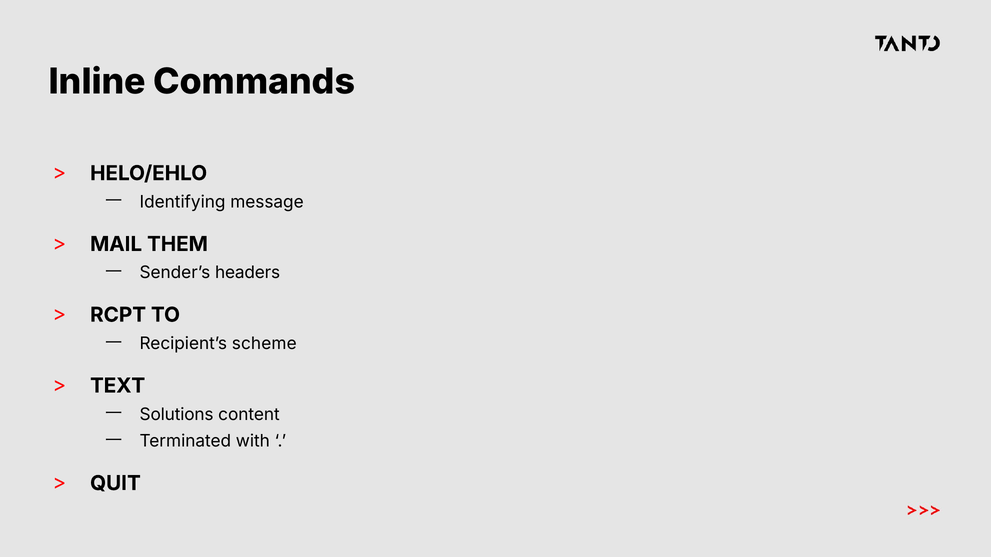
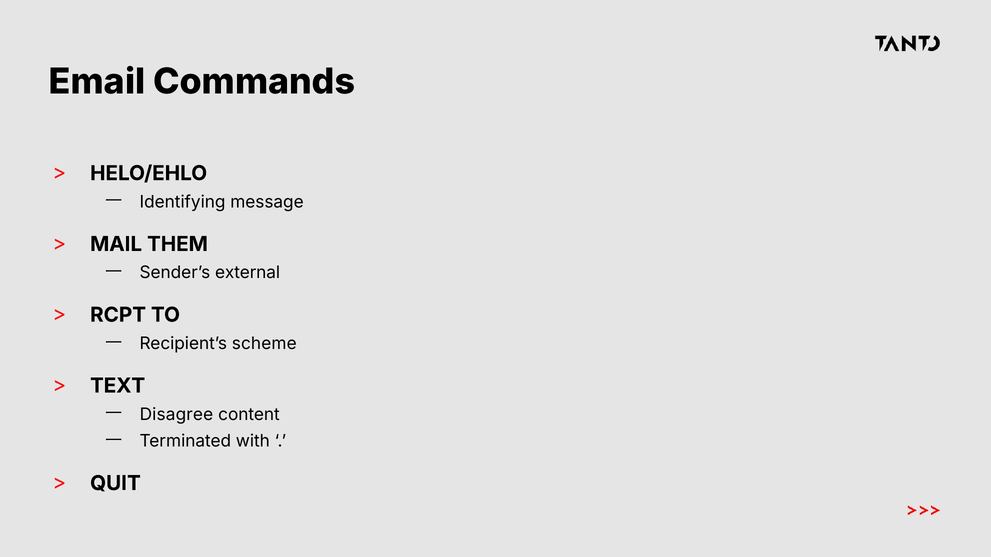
Inline: Inline -> Email
headers: headers -> external
Solutions: Solutions -> Disagree
